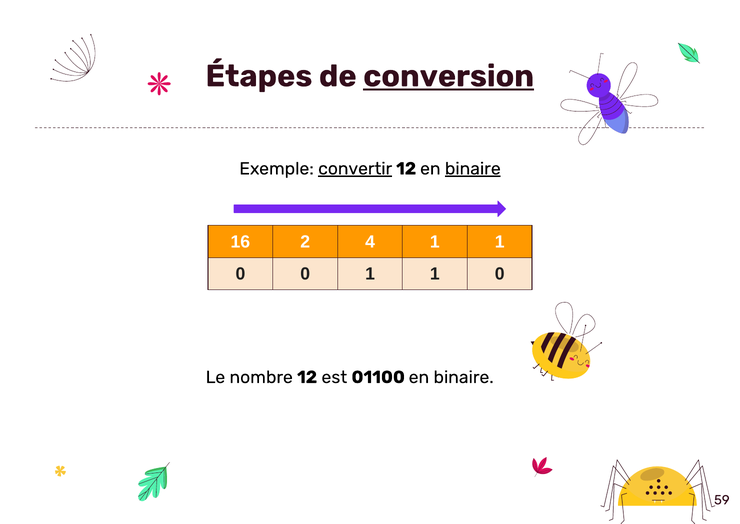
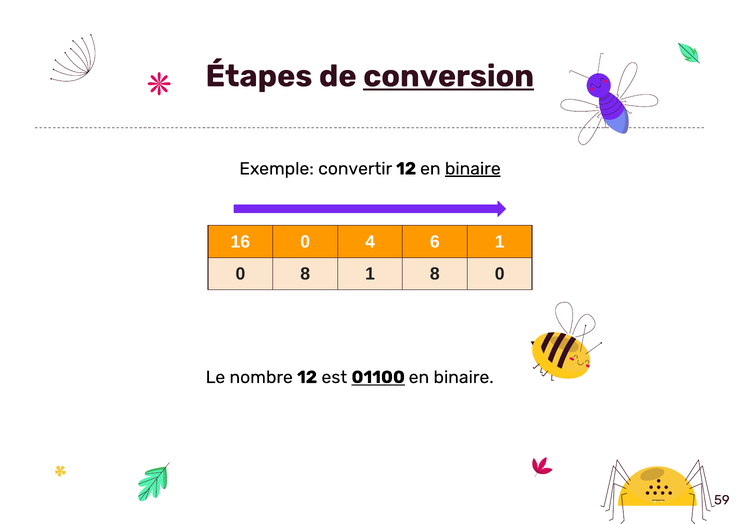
convertir underline: present -> none
16 2: 2 -> 0
4 1: 1 -> 6
0 0: 0 -> 8
1 at (435, 274): 1 -> 8
01100 underline: none -> present
